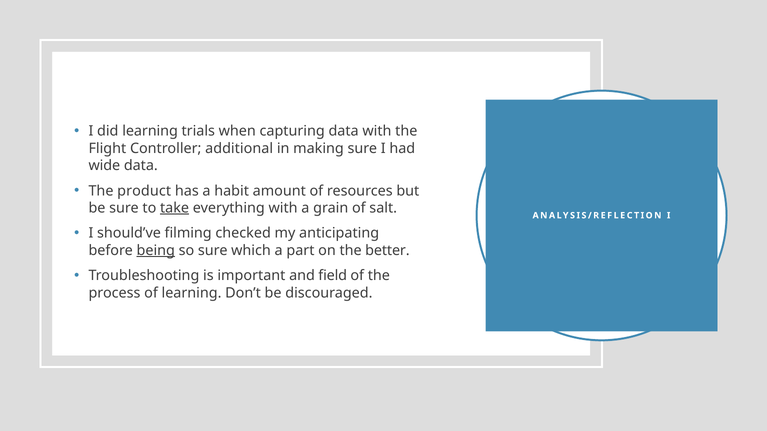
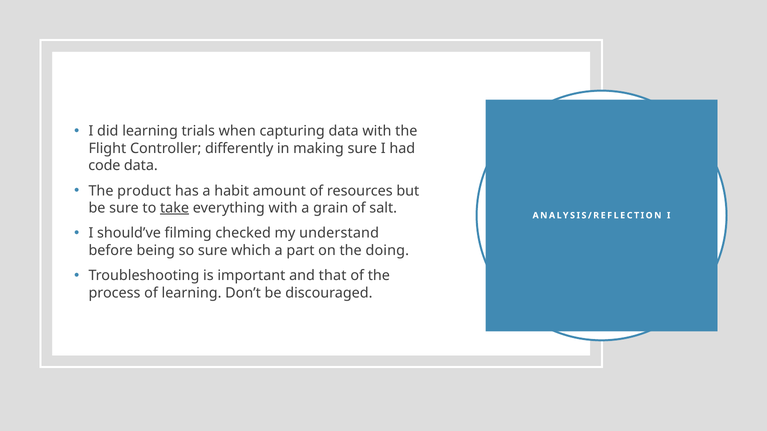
additional: additional -> differently
wide: wide -> code
anticipating: anticipating -> understand
being underline: present -> none
better: better -> doing
field: field -> that
